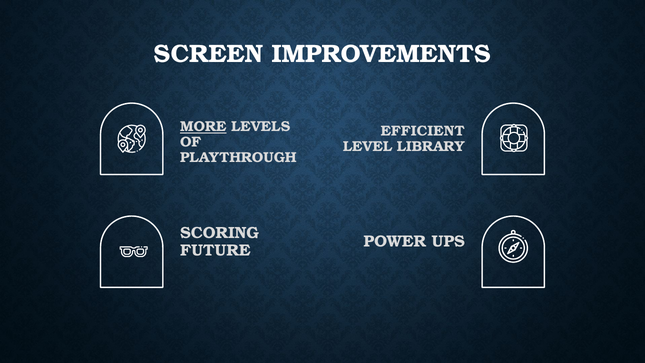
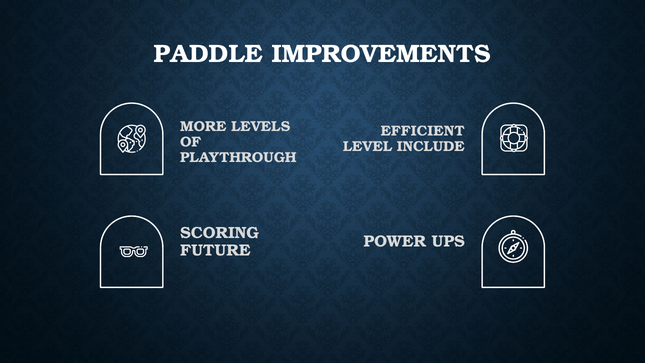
SCREEN: SCREEN -> PADDLE
MORE underline: present -> none
LIBRARY: LIBRARY -> INCLUDE
